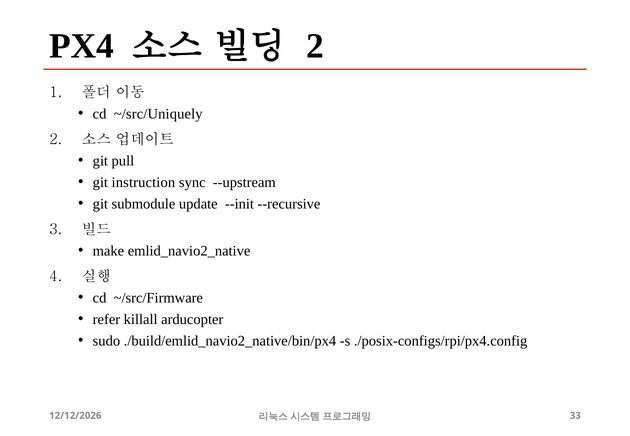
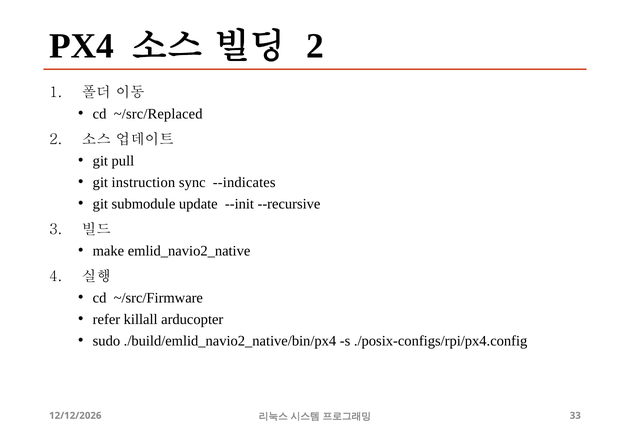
~/src/Uniquely: ~/src/Uniquely -> ~/src/Replaced
--upstream: --upstream -> --indicates
